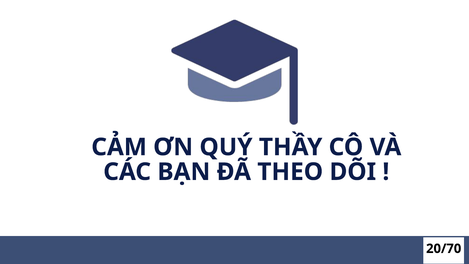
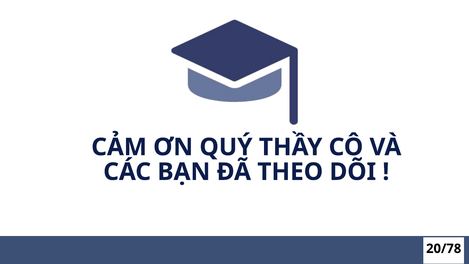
20/70: 20/70 -> 20/78
